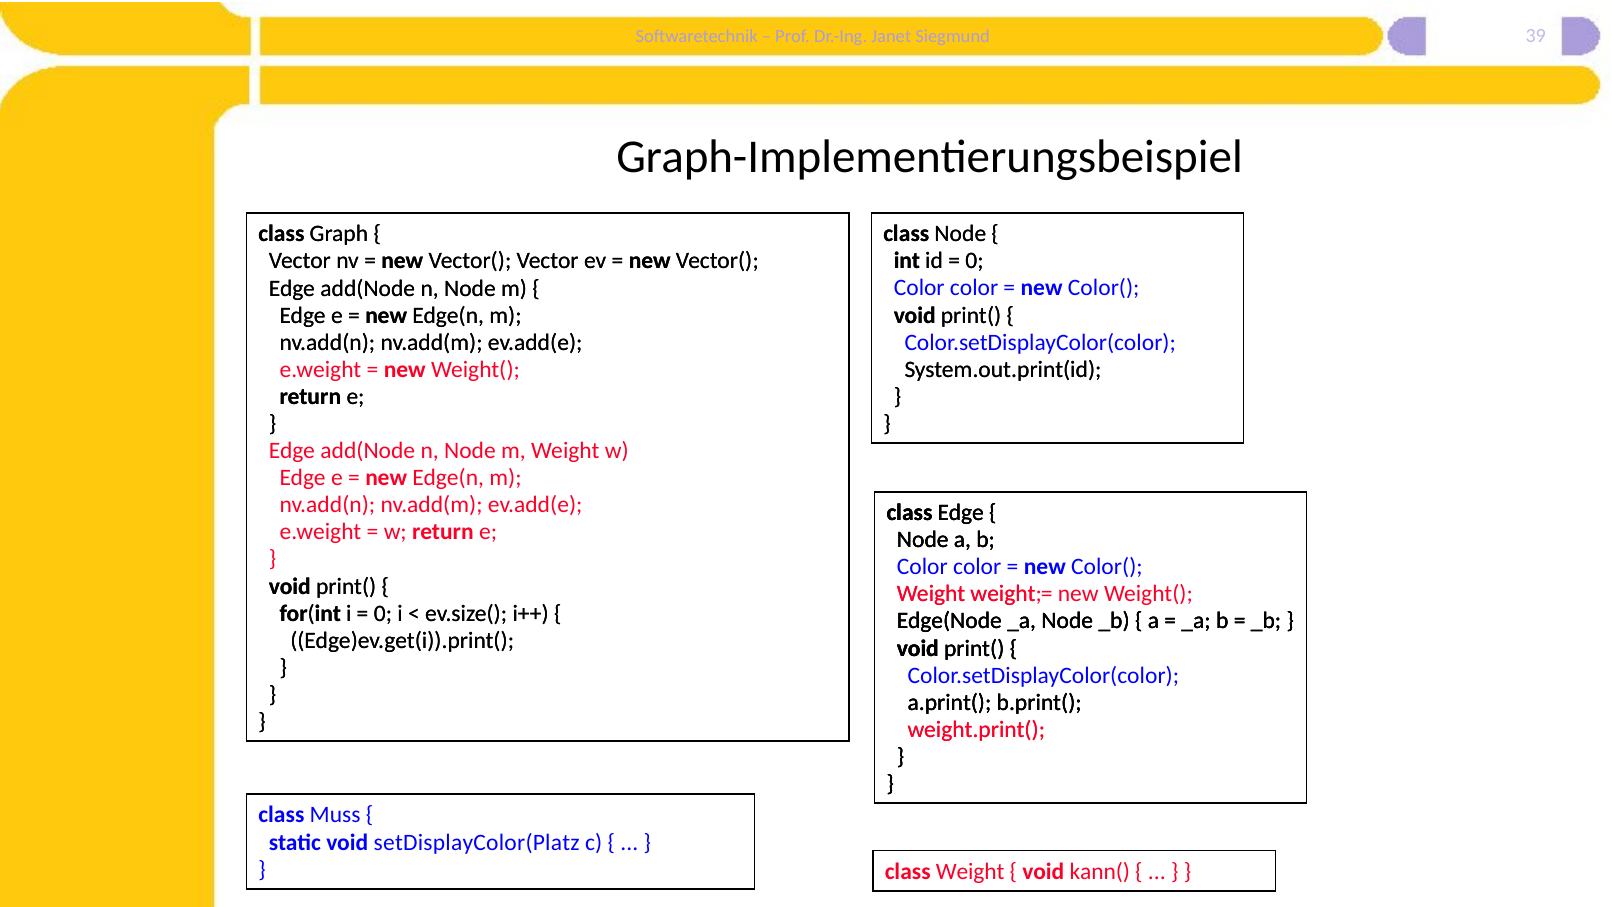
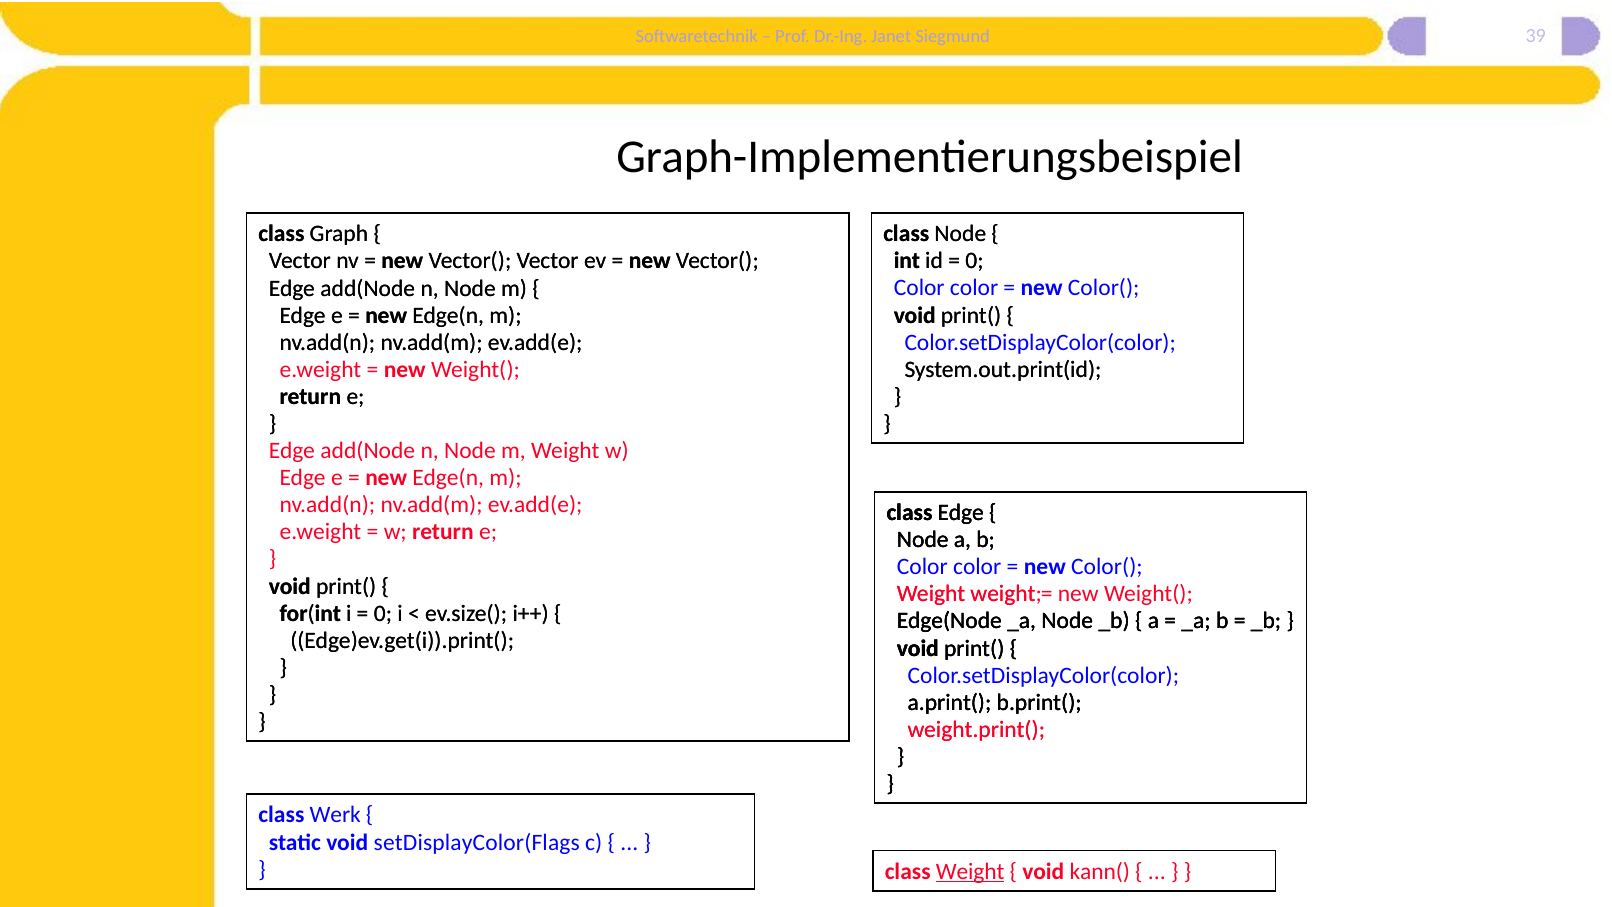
Muss: Muss -> Werk
setDisplayColor(Platz: setDisplayColor(Platz -> setDisplayColor(Flags
Weight at (970, 871) underline: none -> present
